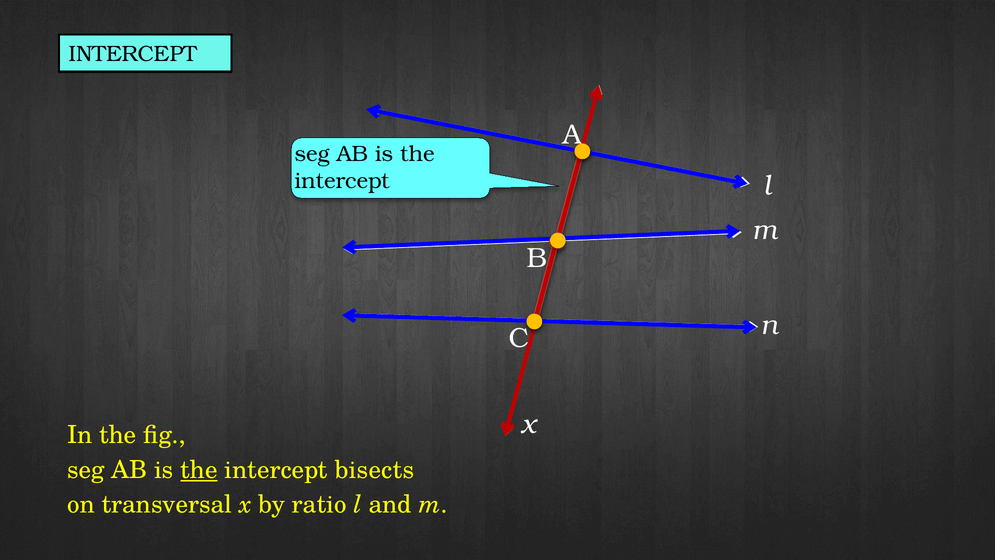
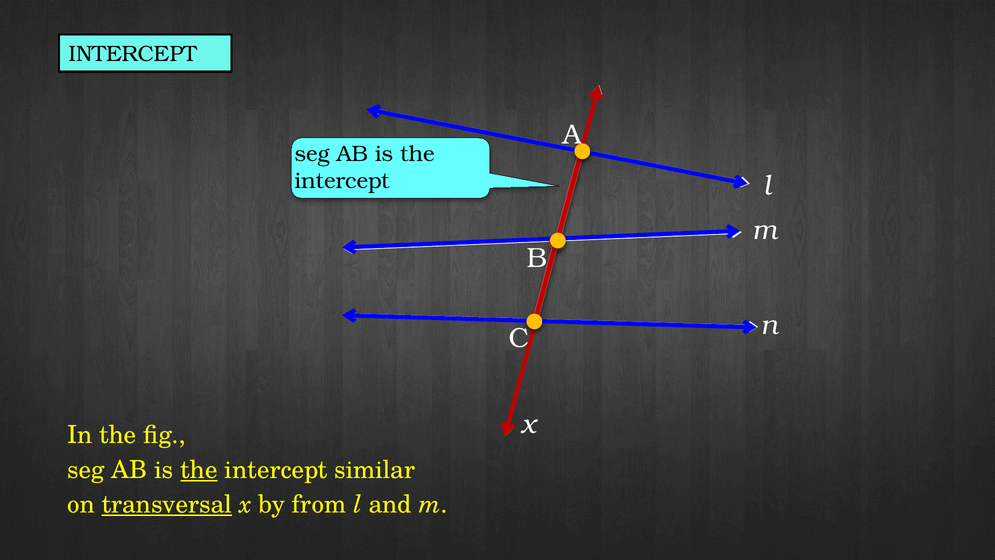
bisects: bisects -> similar
transversal underline: none -> present
ratio: ratio -> from
